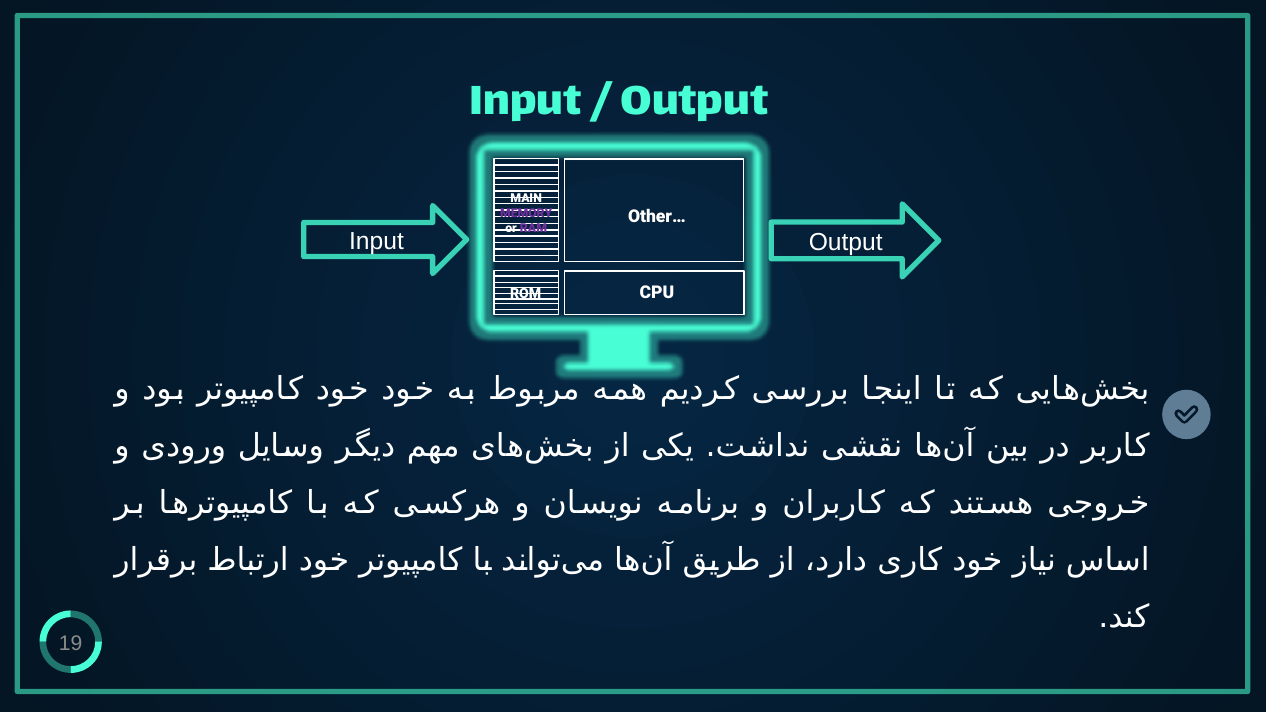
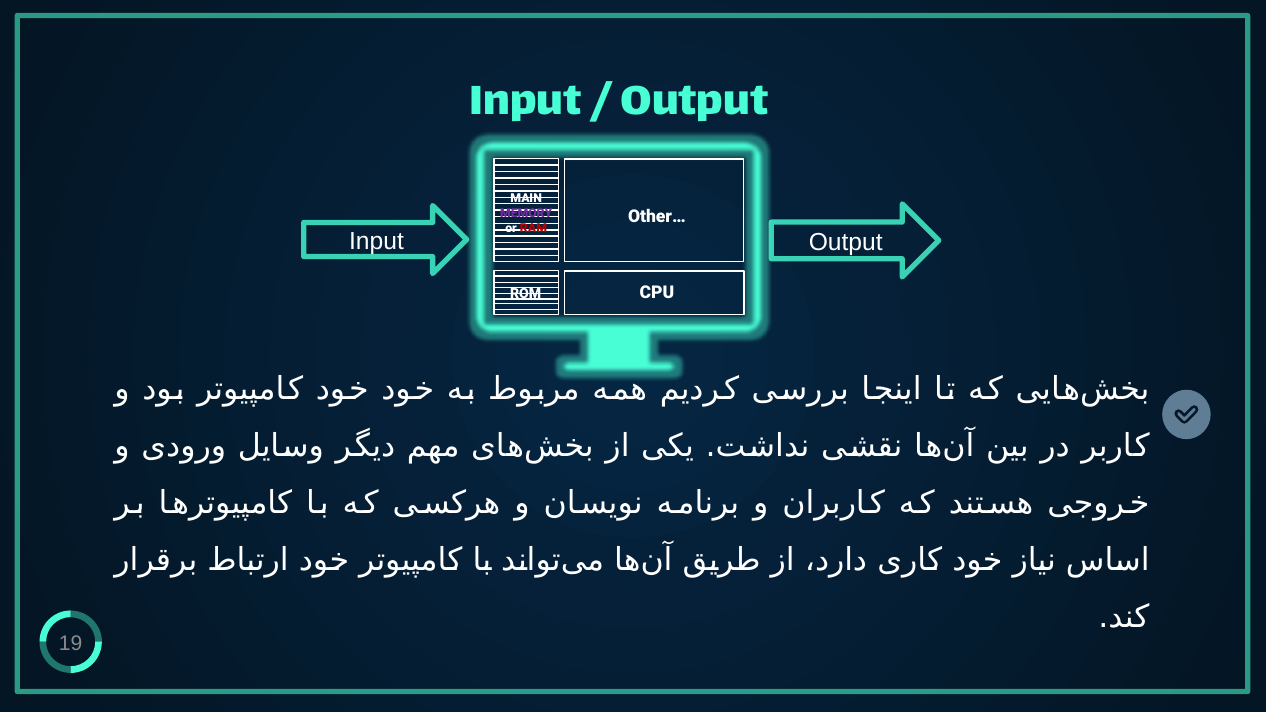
RAM colour: purple -> red
